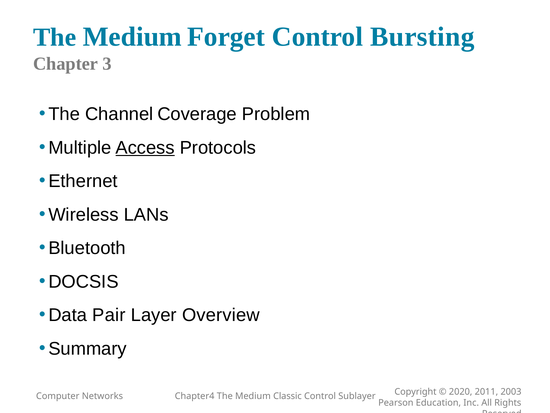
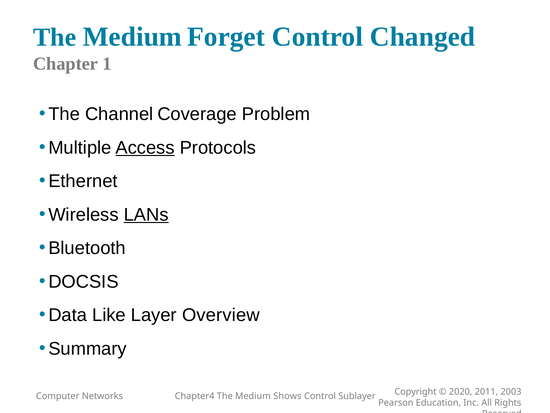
Bursting: Bursting -> Changed
3: 3 -> 1
LANs underline: none -> present
Pair: Pair -> Like
Classic: Classic -> Shows
